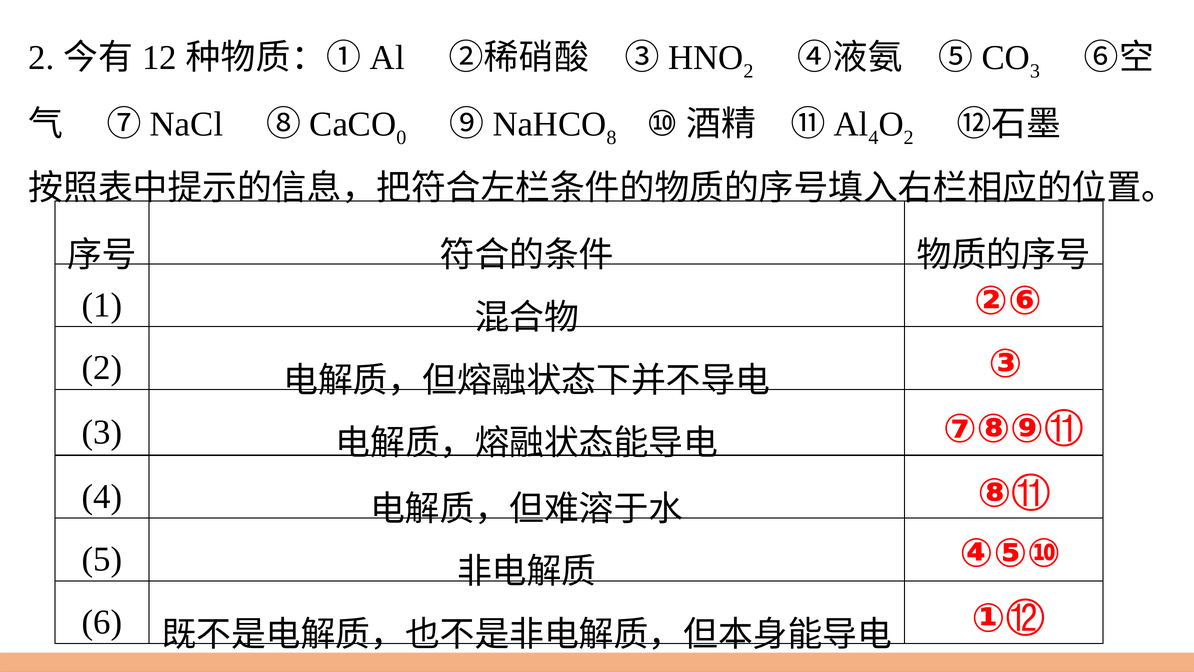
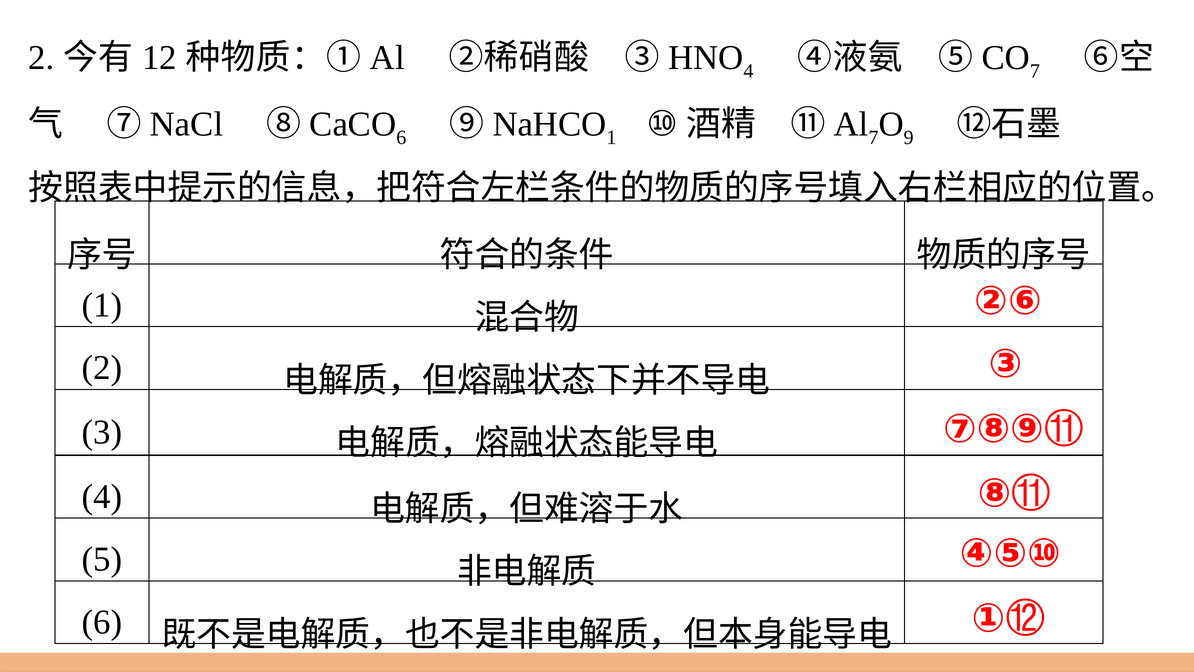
2 at (748, 71): 2 -> 4
3 at (1035, 71): 3 -> 7
0 at (401, 138): 0 -> 6
8 at (611, 138): 8 -> 1
4 at (874, 138): 4 -> 7
2 at (909, 138): 2 -> 9
